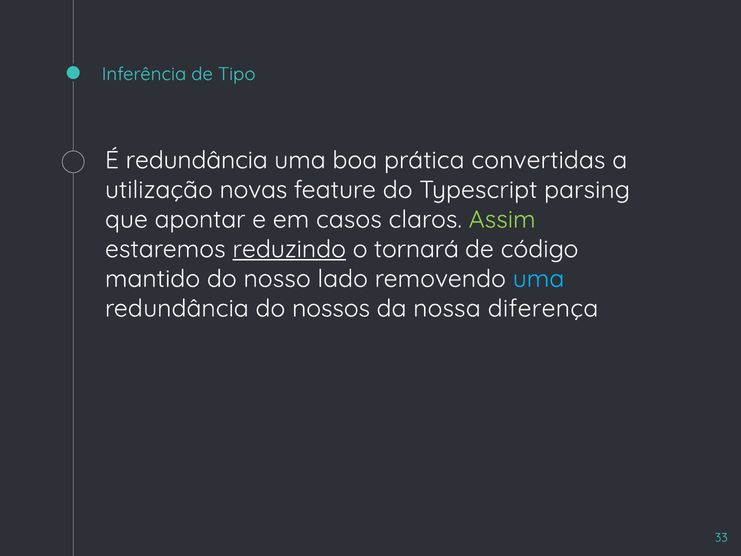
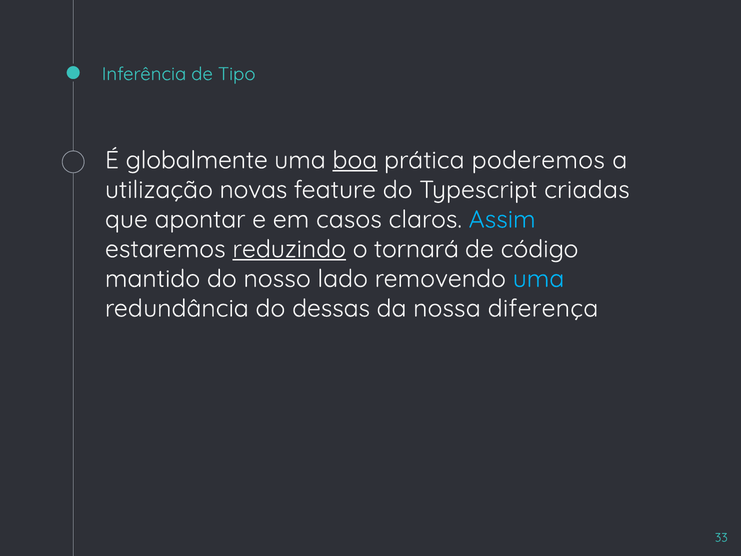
É redundância: redundância -> globalmente
boa underline: none -> present
convertidas: convertidas -> poderemos
parsing: parsing -> criadas
Assim colour: light green -> light blue
nossos: nossos -> dessas
